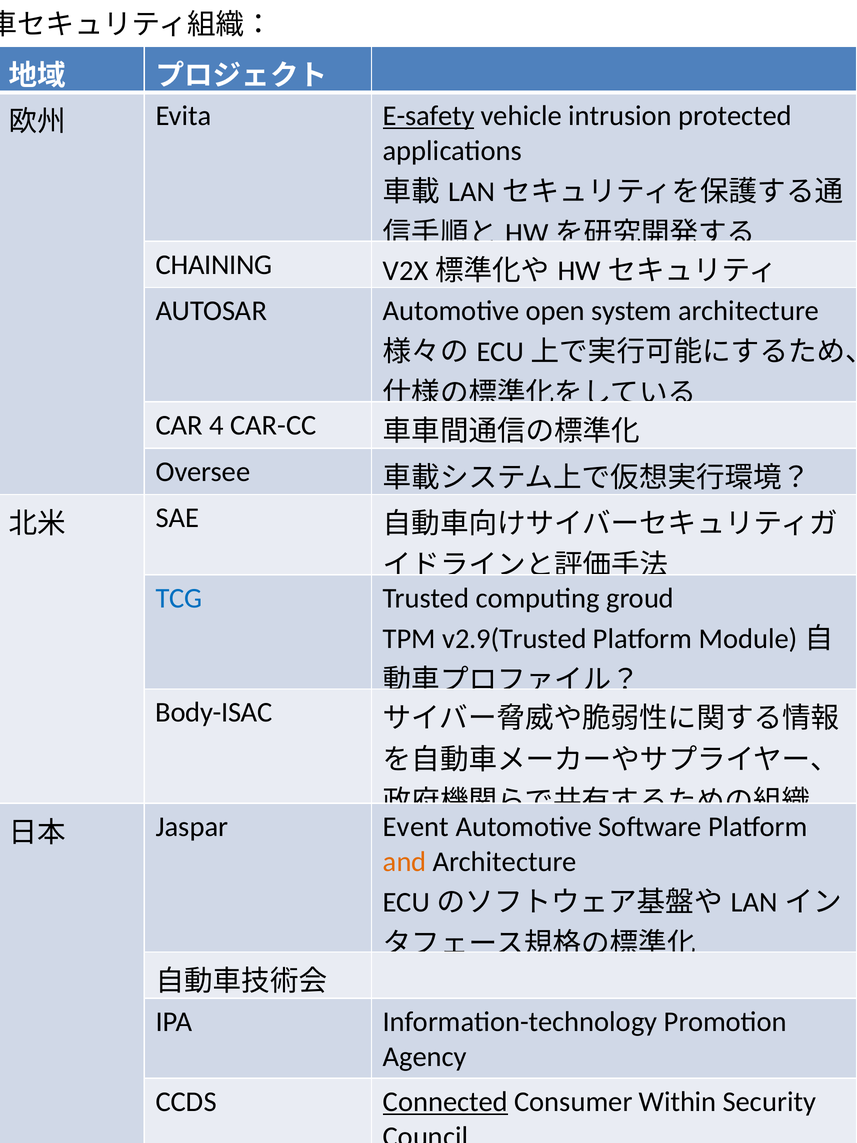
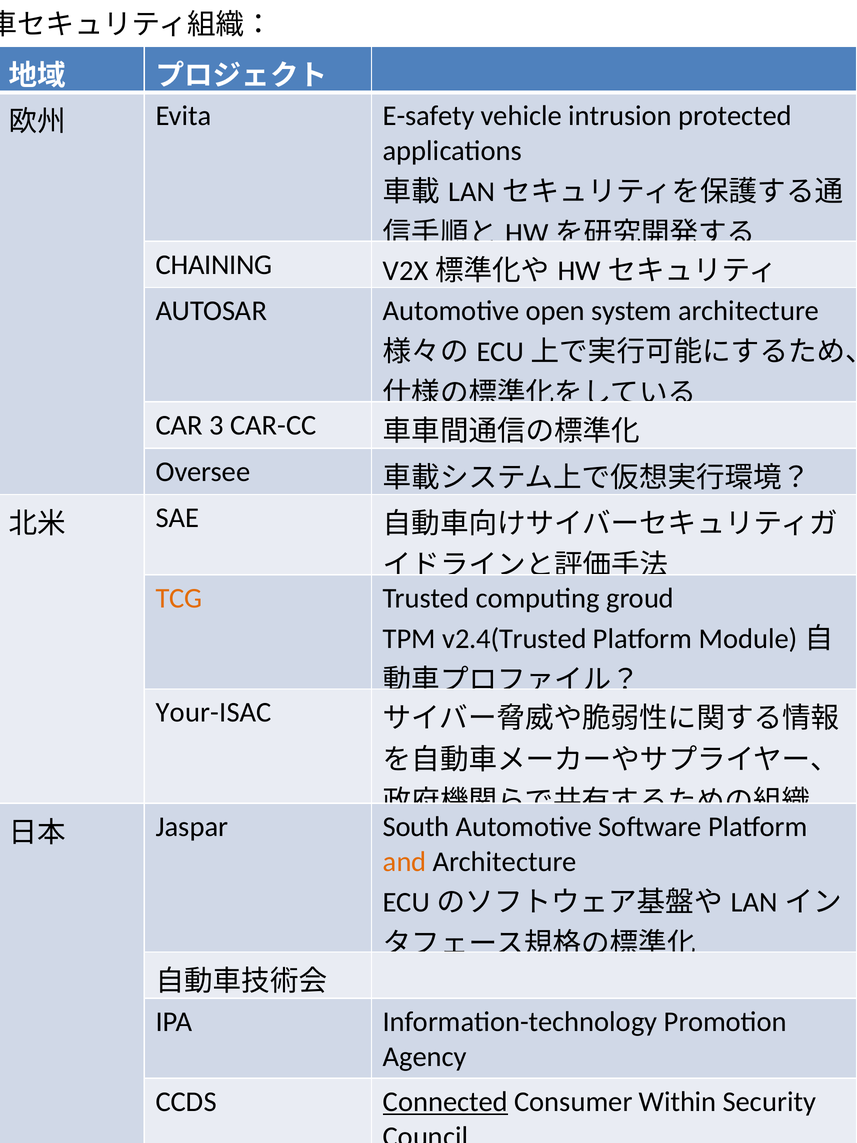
E-safety underline: present -> none
4: 4 -> 3
TCG colour: blue -> orange
v2.9(Trusted: v2.9(Trusted -> v2.4(Trusted
Body-ISAC: Body-ISAC -> Your-ISAC
Event: Event -> South
